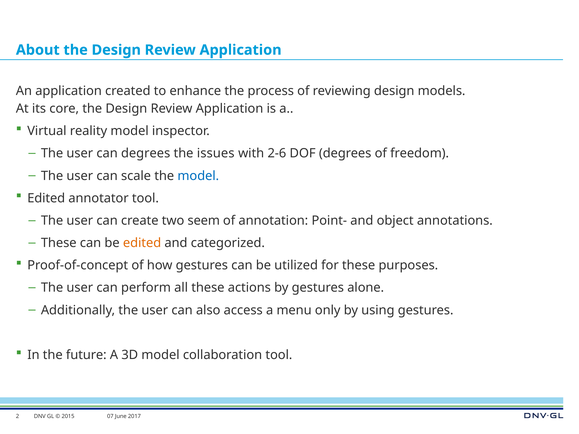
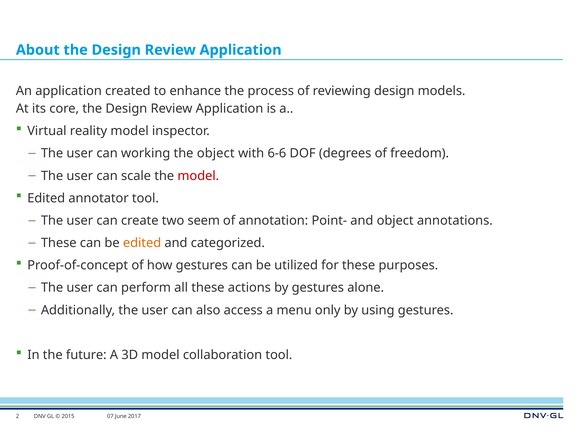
can degrees: degrees -> working
the issues: issues -> object
2-6: 2-6 -> 6-6
model at (198, 176) colour: blue -> red
